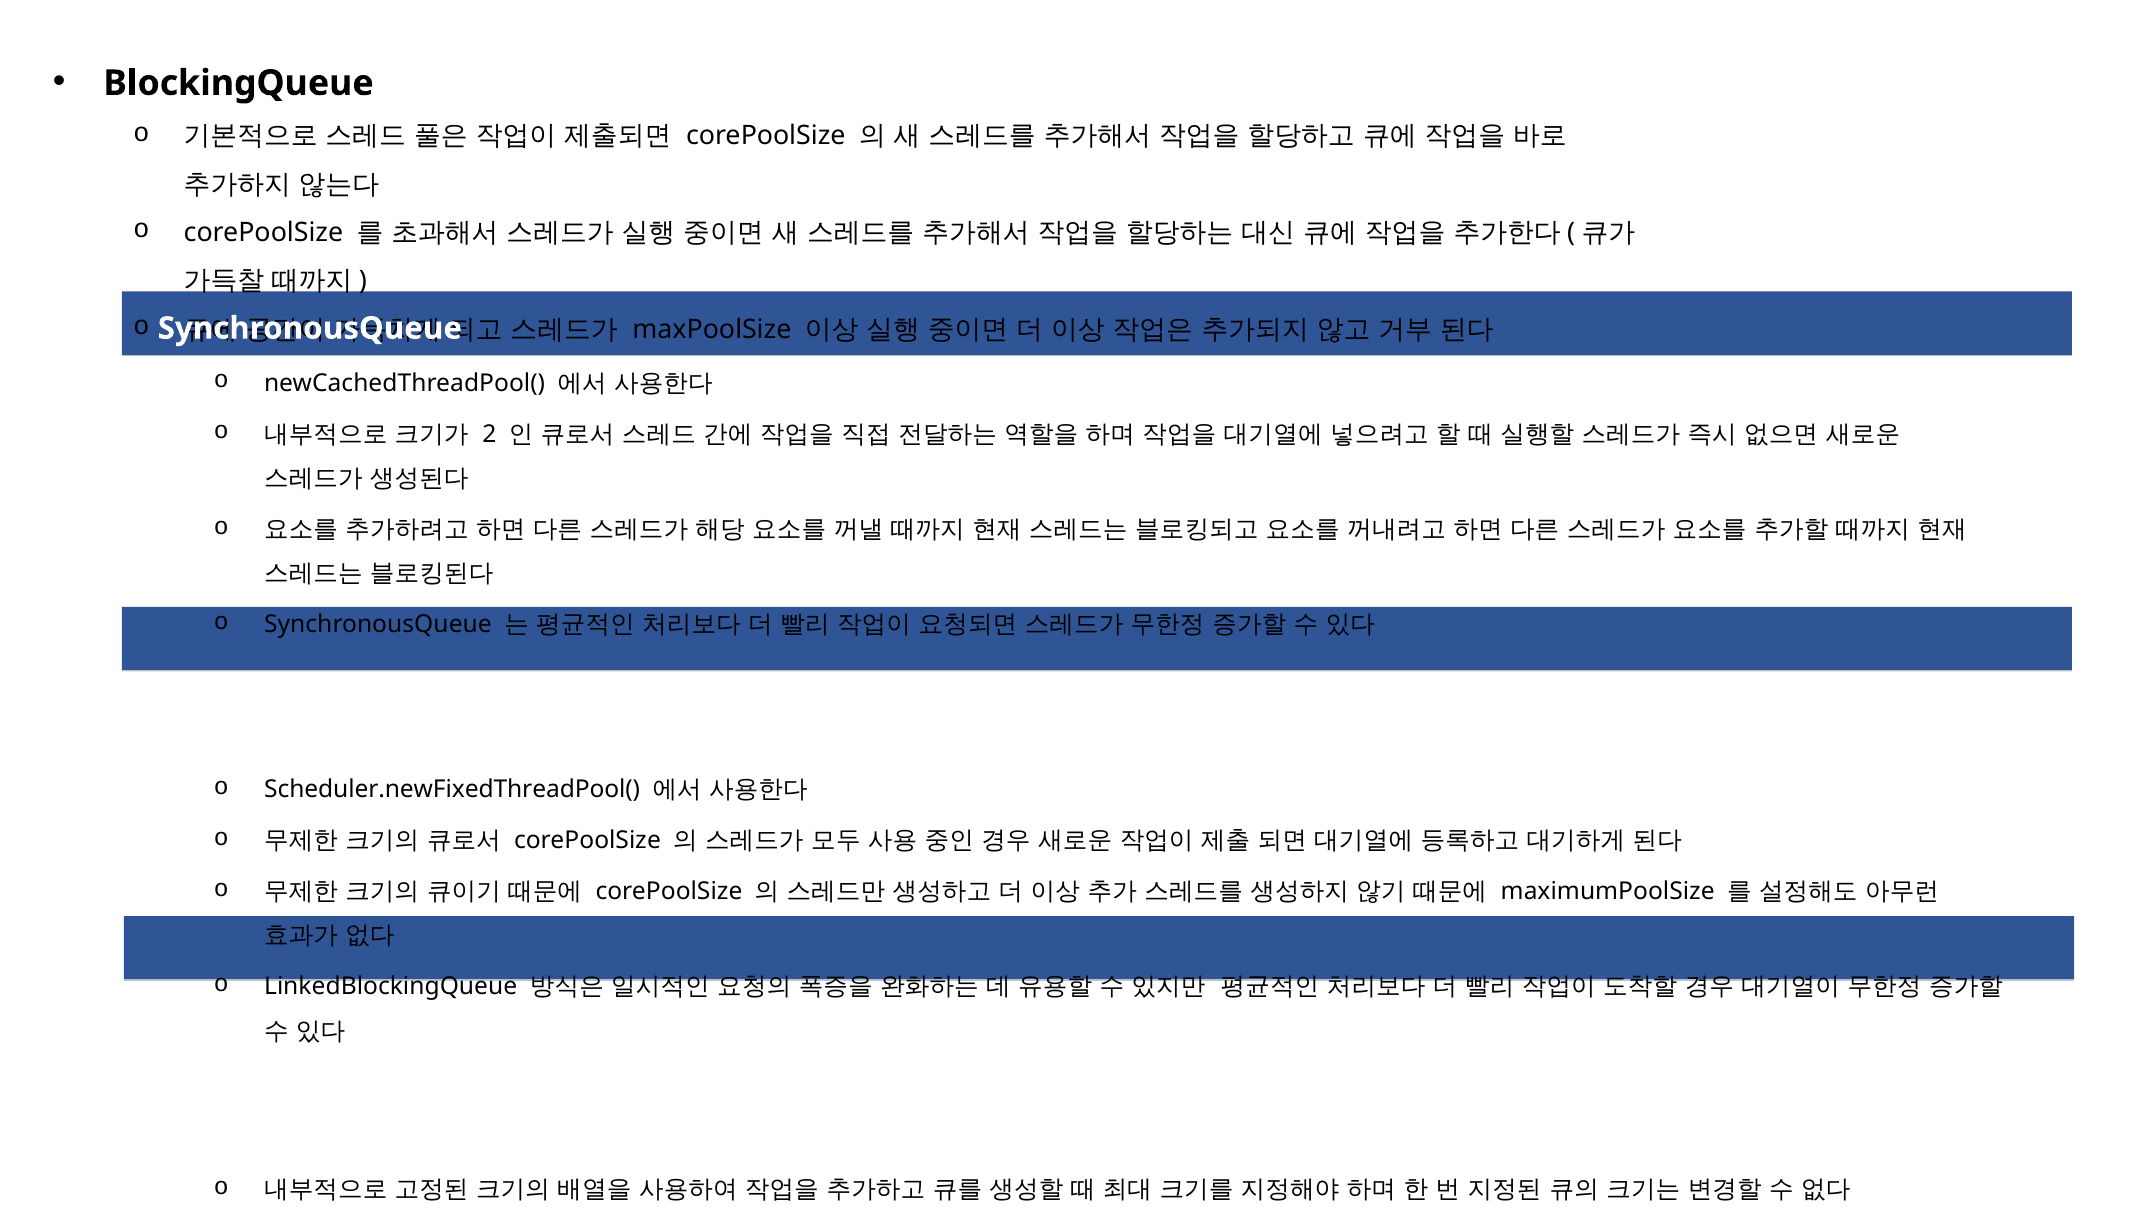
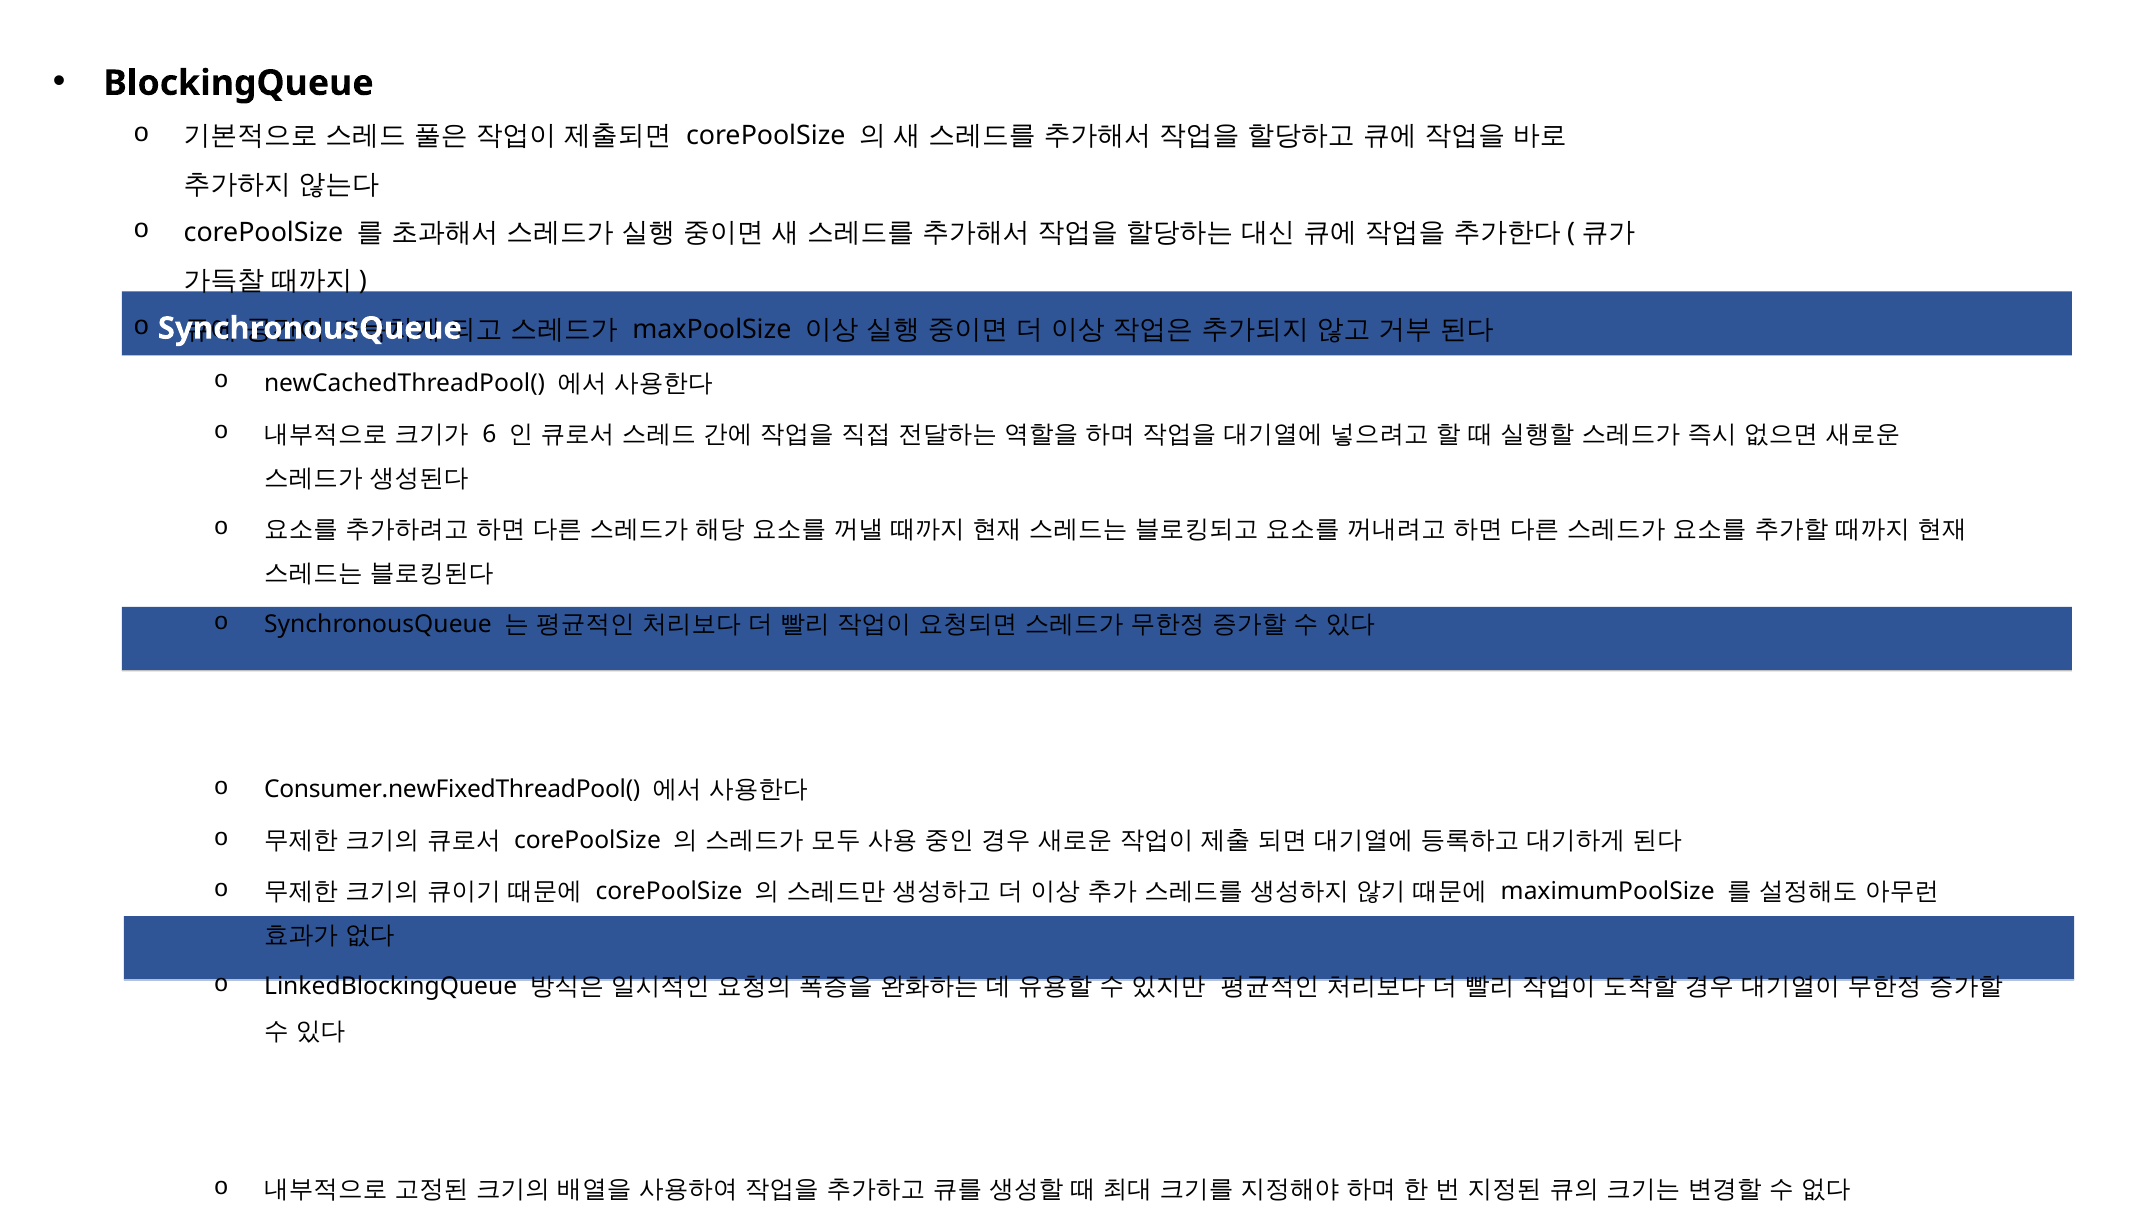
2: 2 -> 6
Scheduler.newFixedThreadPool(: Scheduler.newFixedThreadPool( -> Consumer.newFixedThreadPool(
